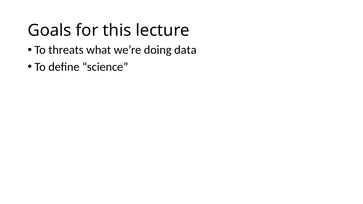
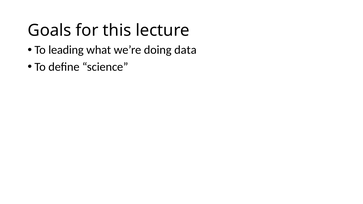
threats: threats -> leading
